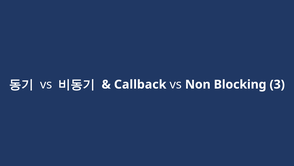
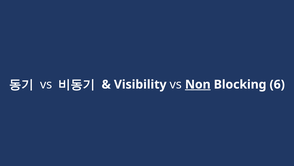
Callback: Callback -> Visibility
Non underline: none -> present
3: 3 -> 6
